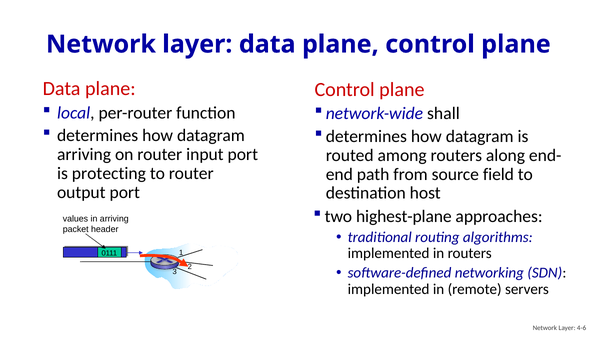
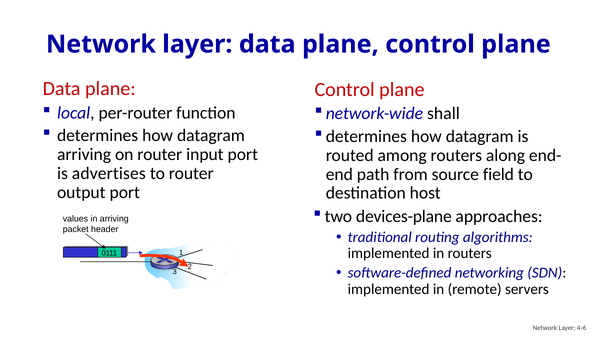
protecting: protecting -> advertises
highest-plane: highest-plane -> devices-plane
